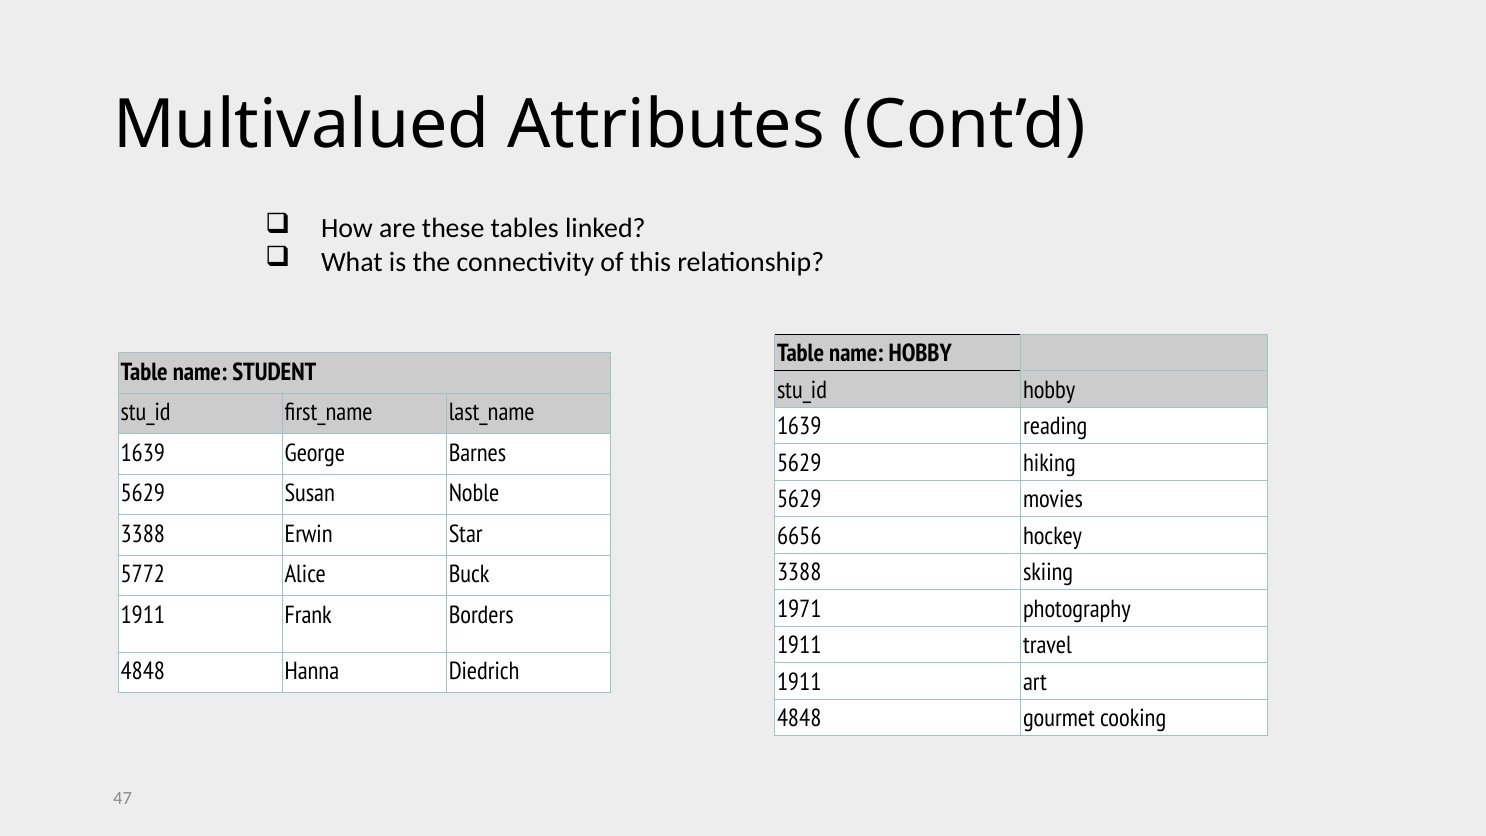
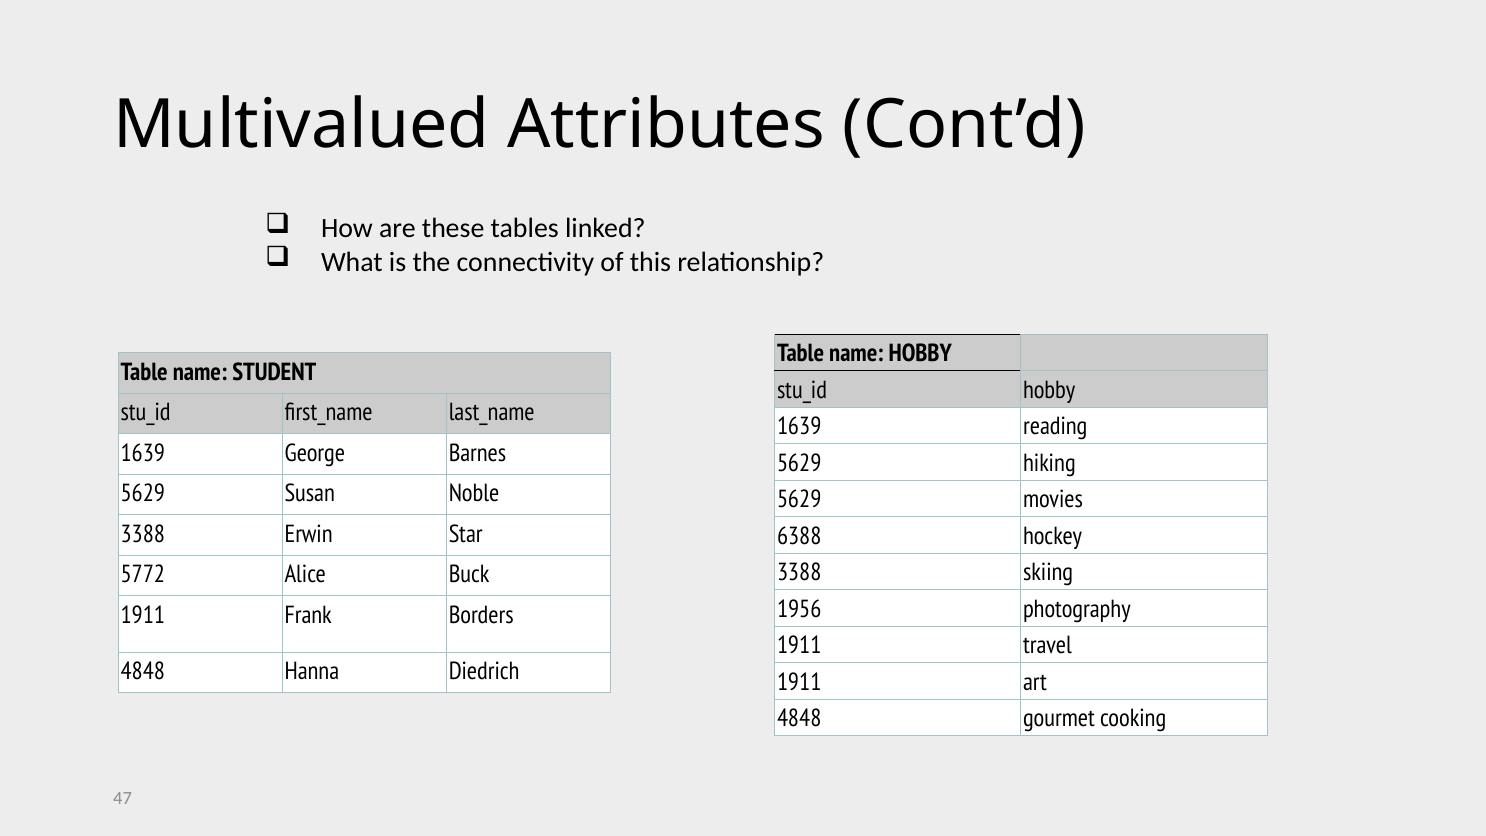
6656: 6656 -> 6388
1971: 1971 -> 1956
